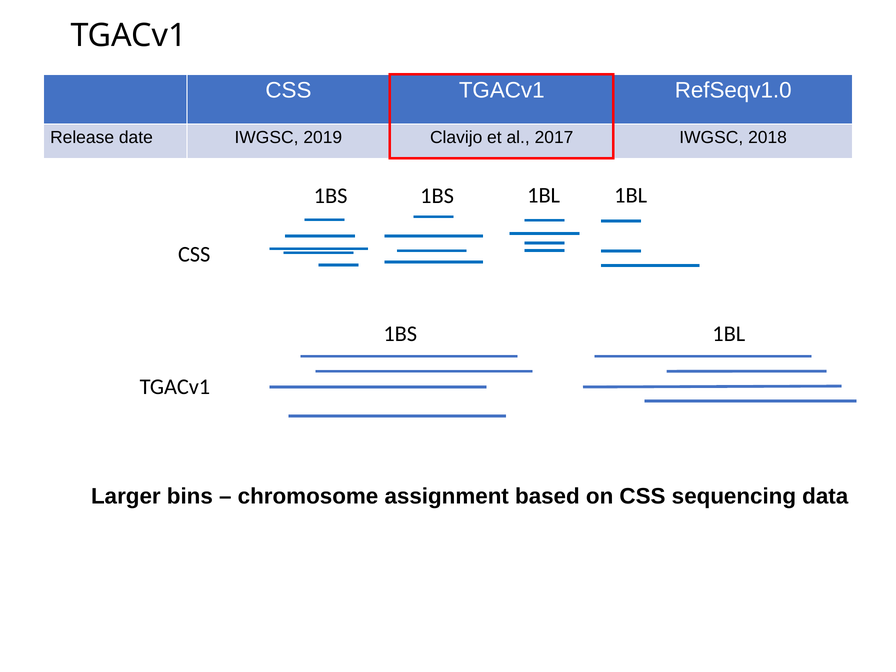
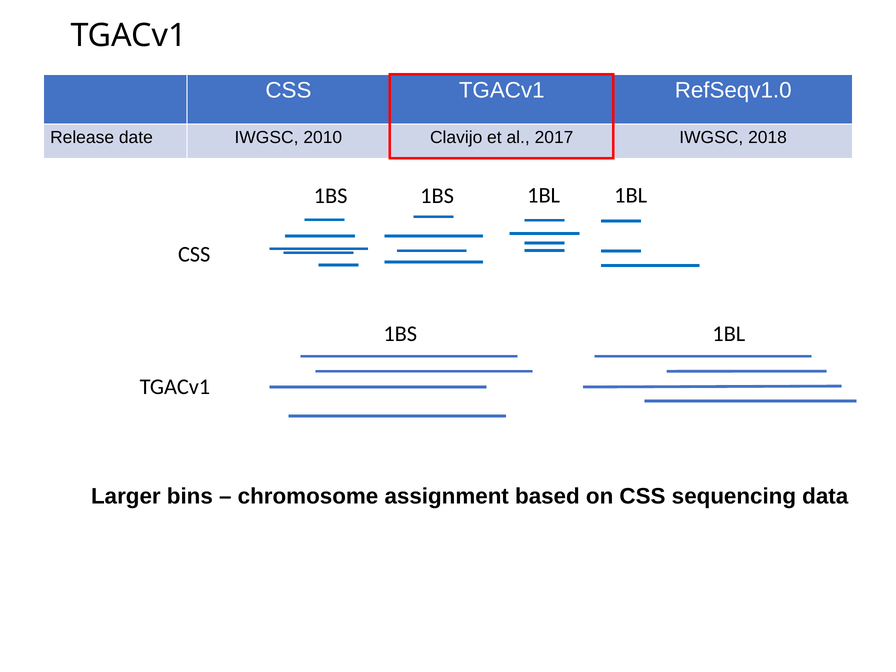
2019: 2019 -> 2010
